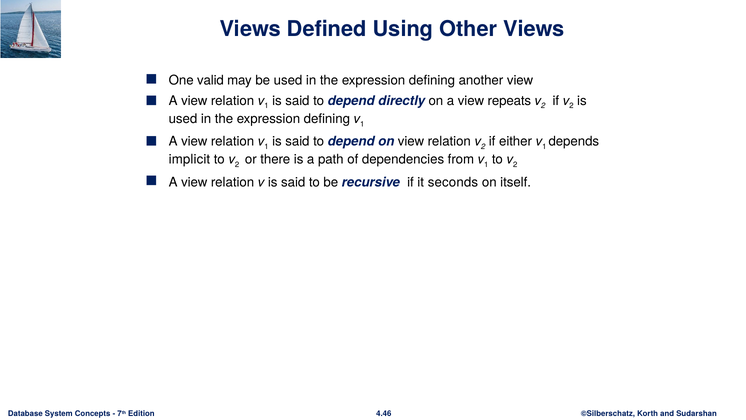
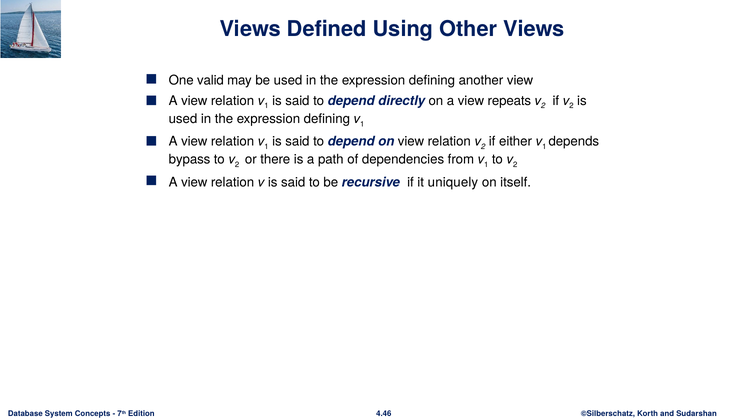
implicit: implicit -> bypass
seconds: seconds -> uniquely
